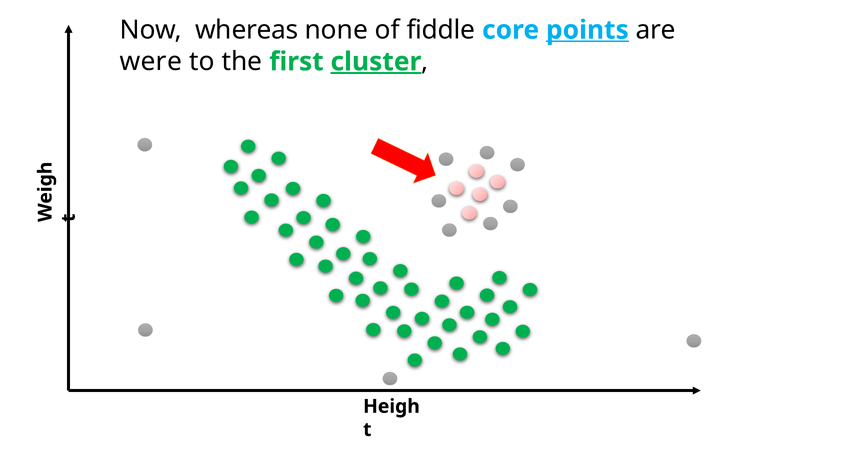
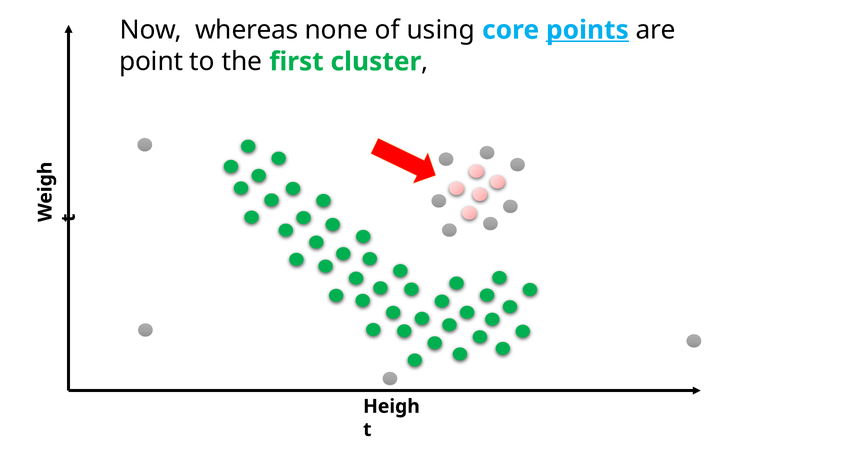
fiddle: fiddle -> using
were: were -> point
cluster underline: present -> none
